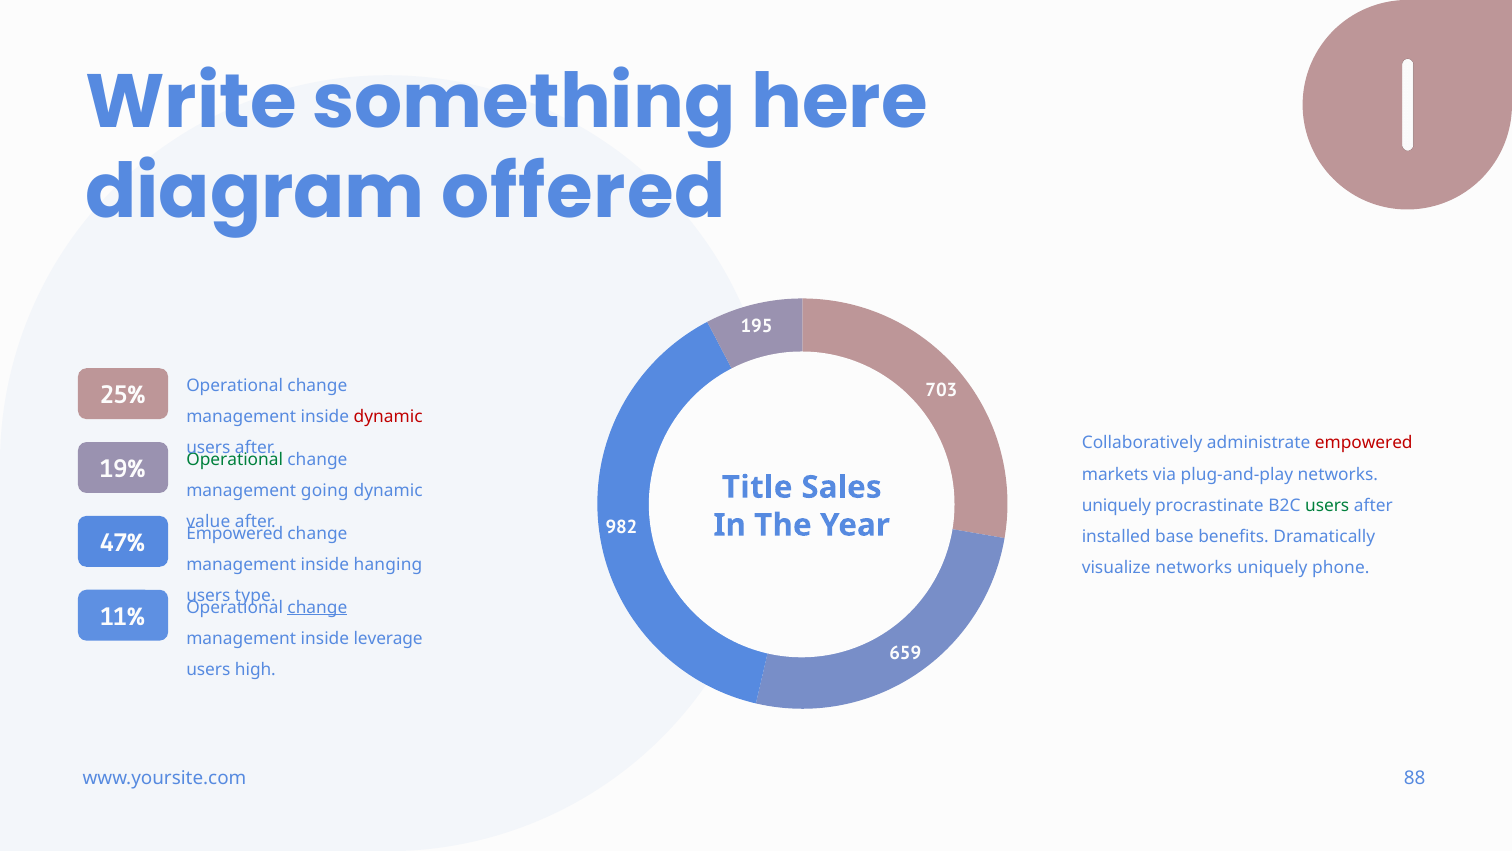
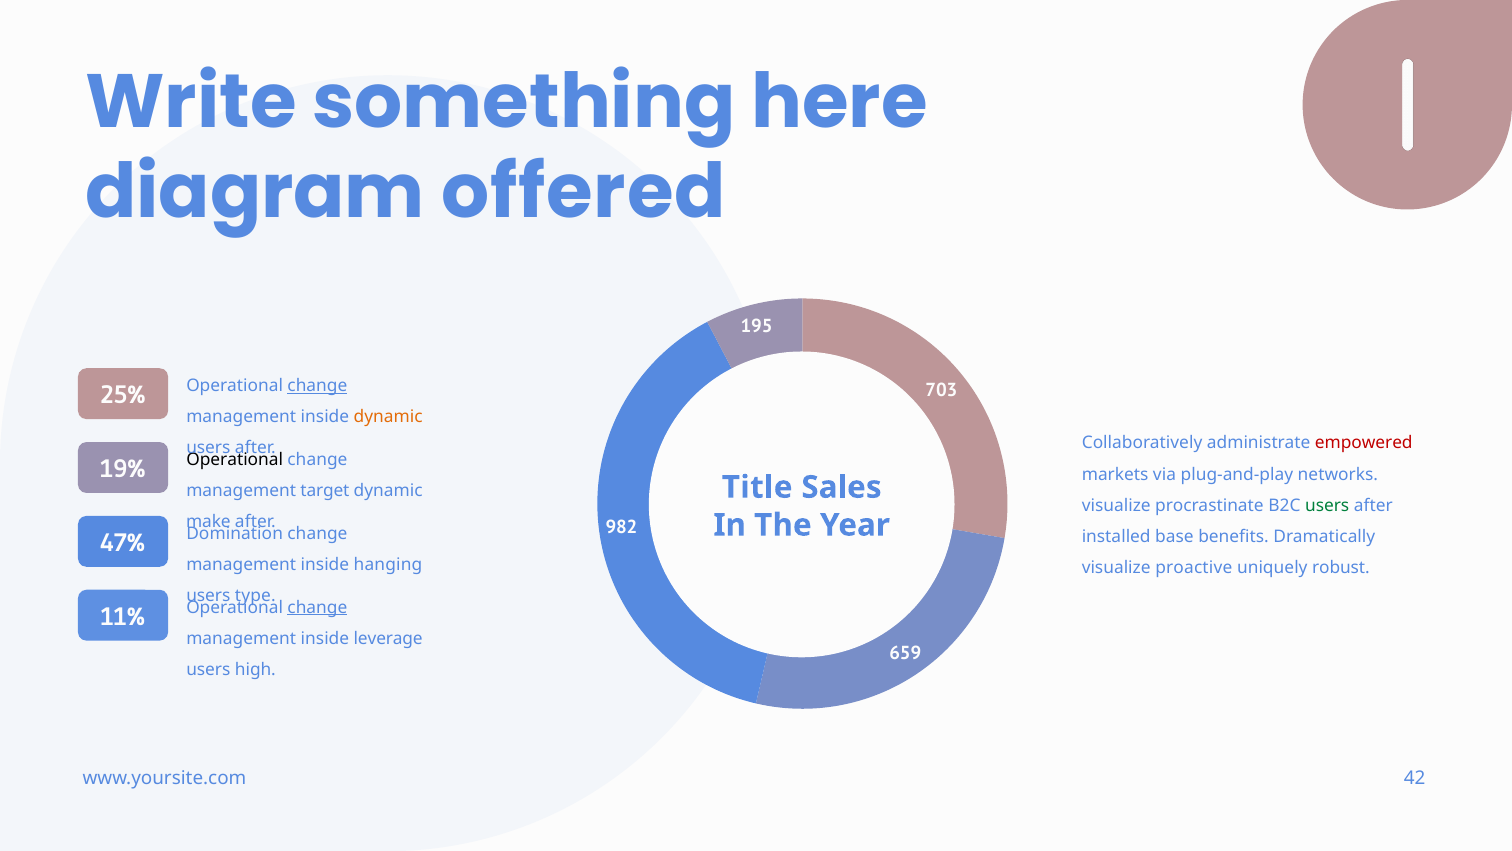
change at (317, 386) underline: none -> present
dynamic at (388, 417) colour: red -> orange
Operational at (235, 459) colour: green -> black
going: going -> target
uniquely at (1116, 505): uniquely -> visualize
value: value -> make
Empowered at (235, 533): Empowered -> Domination
visualize networks: networks -> proactive
phone: phone -> robust
88: 88 -> 42
